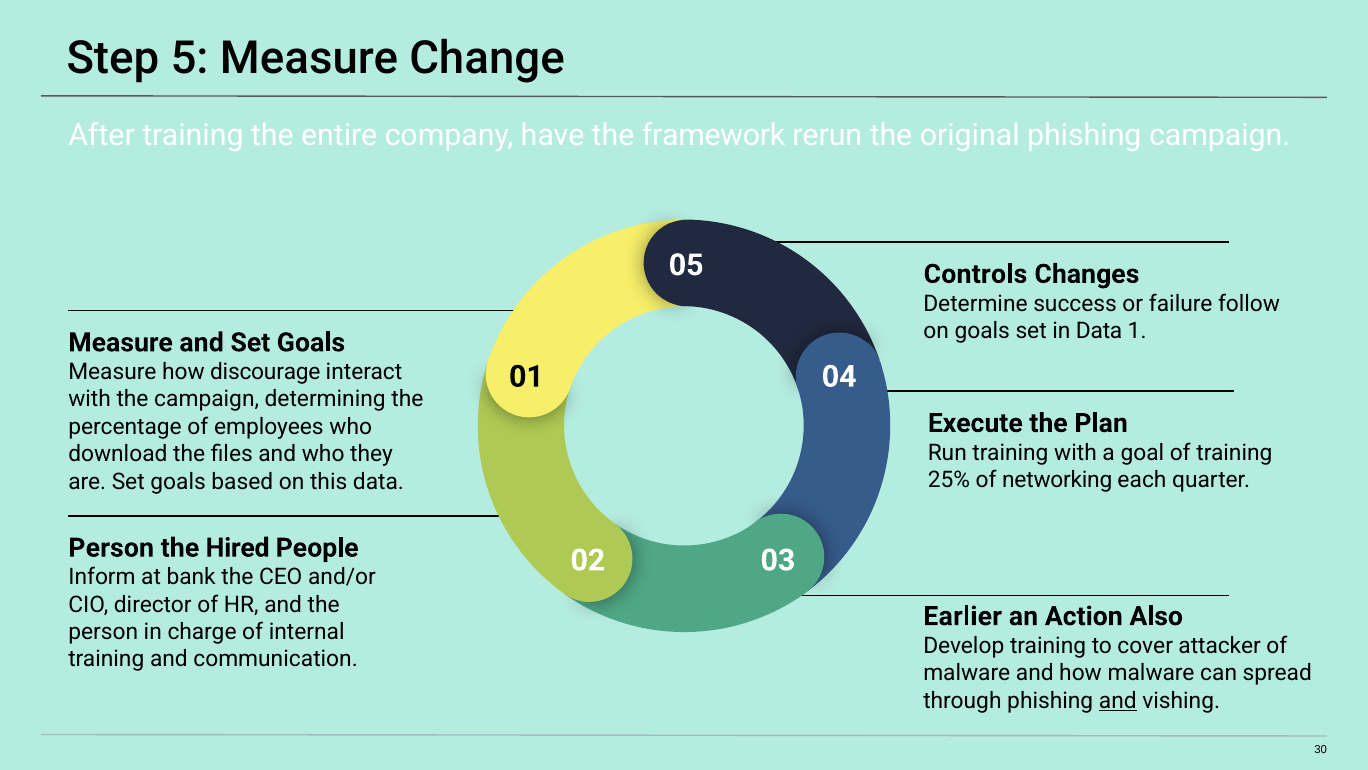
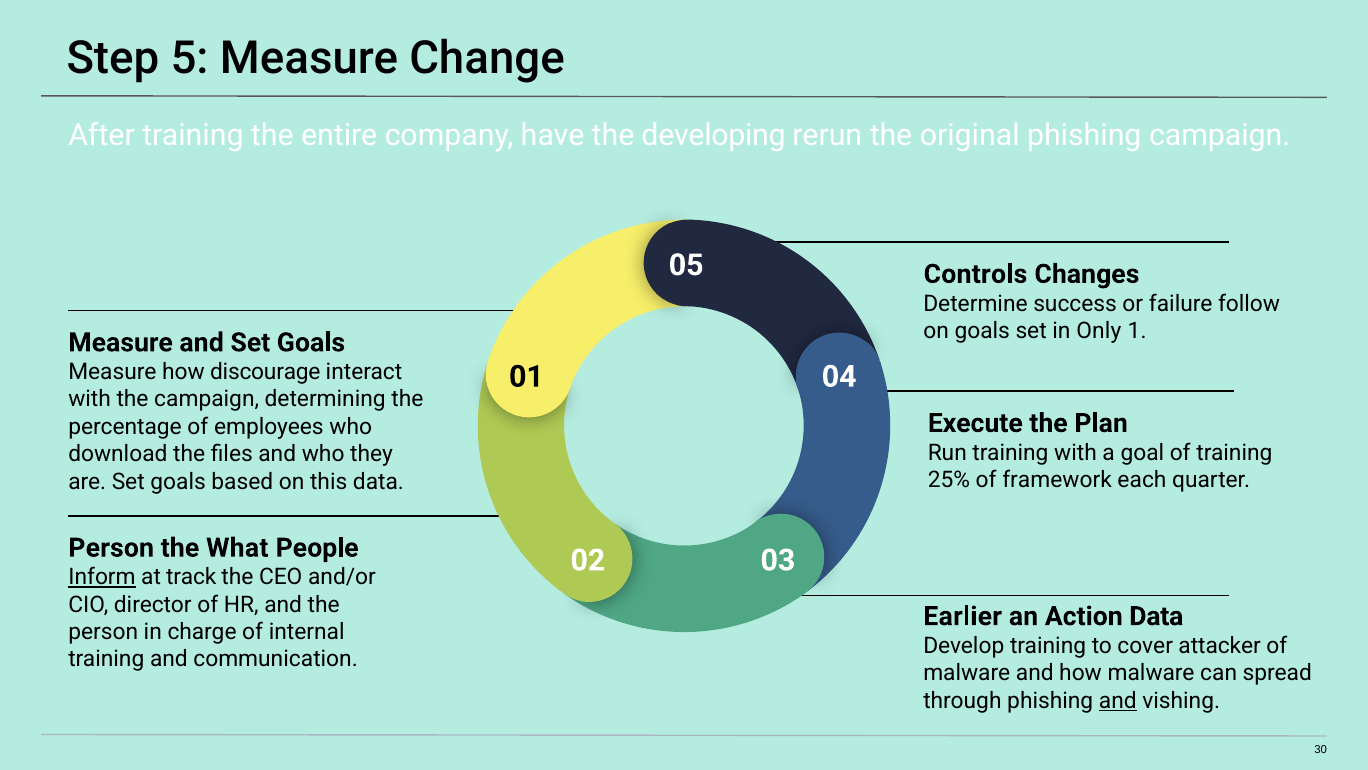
framework: framework -> developing
in Data: Data -> Only
networking: networking -> framework
Hired: Hired -> What
Inform underline: none -> present
bank: bank -> track
Action Also: Also -> Data
